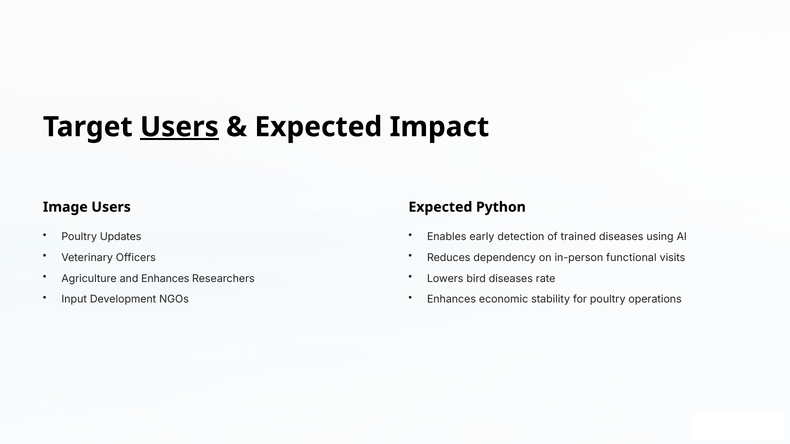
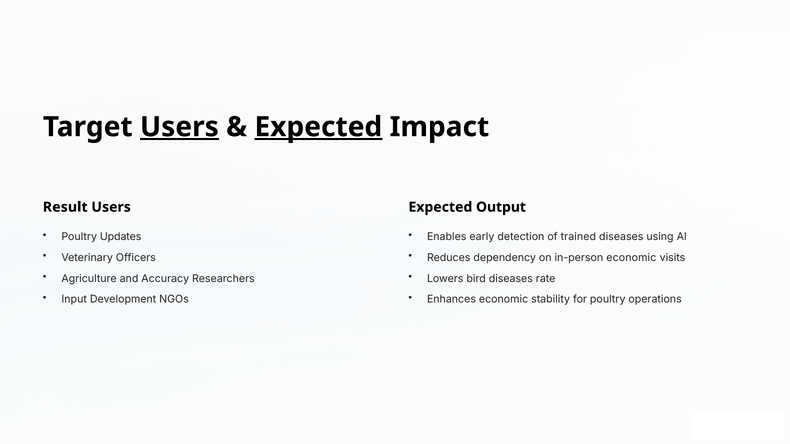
Expected at (318, 127) underline: none -> present
Image: Image -> Result
Python: Python -> Output
in-person functional: functional -> economic
and Enhances: Enhances -> Accuracy
